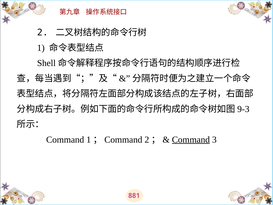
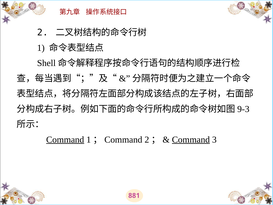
Command at (65, 139) underline: none -> present
